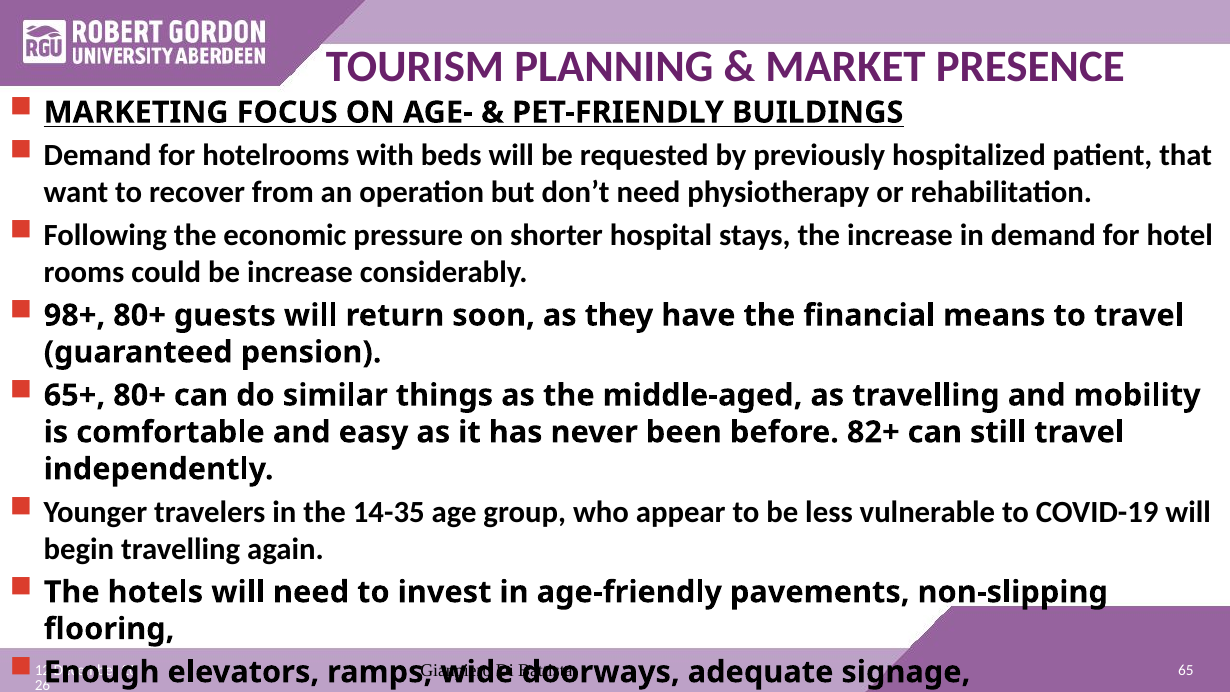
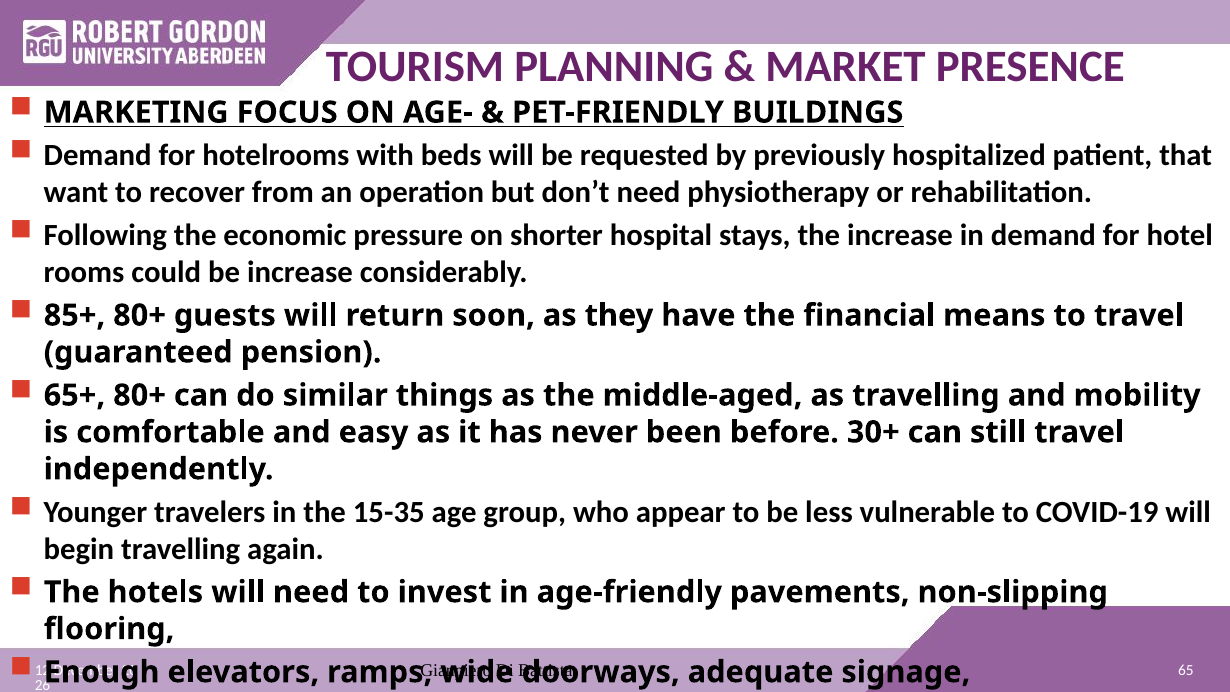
98+: 98+ -> 85+
82+: 82+ -> 30+
14-35: 14-35 -> 15-35
